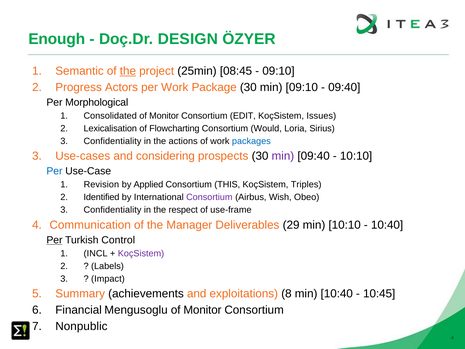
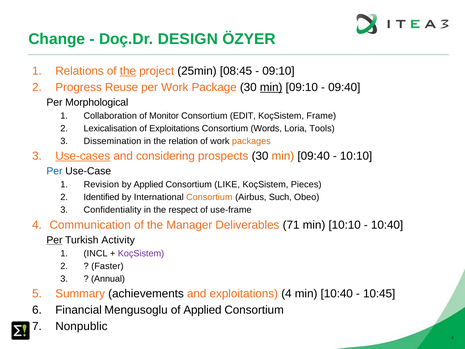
Enough: Enough -> Change
Semantic: Semantic -> Relations
Actors: Actors -> Reuse
min at (271, 87) underline: none -> present
Consolidated: Consolidated -> Collaboration
Issues: Issues -> Frame
of Flowcharting: Flowcharting -> Exploitations
Would: Would -> Words
Sirius: Sirius -> Tools
Confidentiality at (112, 141): Confidentiality -> Dissemination
actions: actions -> relation
packages colour: blue -> orange
Use-cases underline: none -> present
min at (283, 156) colour: purple -> orange
THIS: THIS -> LIKE
Triples: Triples -> Pieces
Consortium at (209, 197) colour: purple -> orange
Wish: Wish -> Such
29: 29 -> 71
Control: Control -> Activity
Labels: Labels -> Faster
Impact: Impact -> Annual
exploitations 8: 8 -> 4
Monitor at (202, 310): Monitor -> Applied
